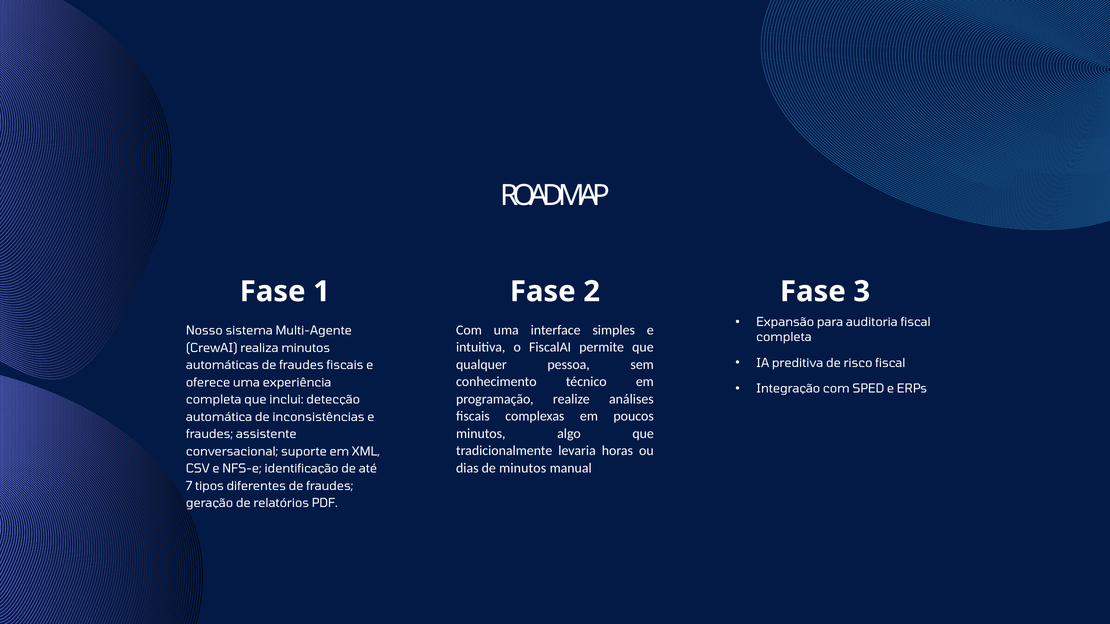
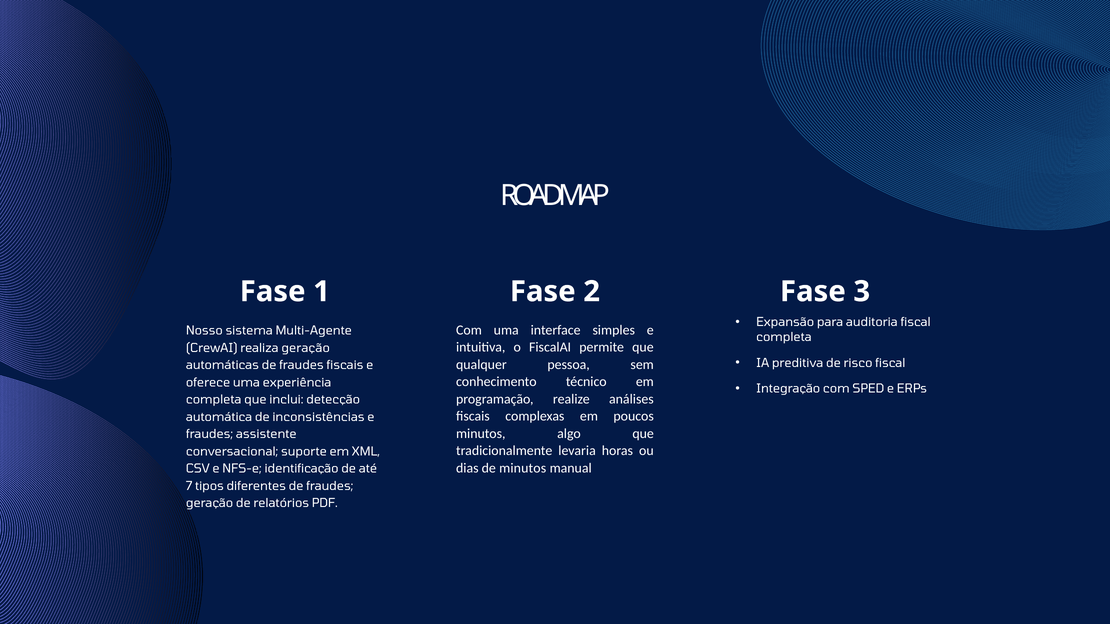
realiza minutos: minutos -> geração
